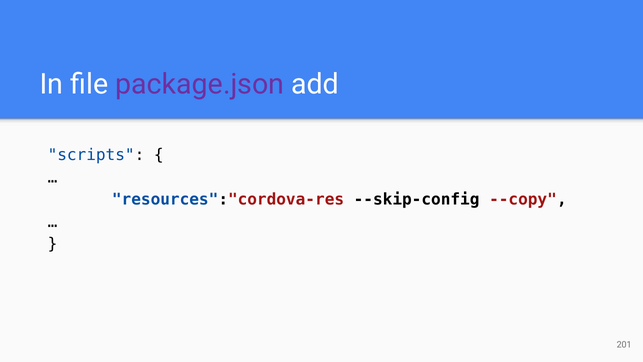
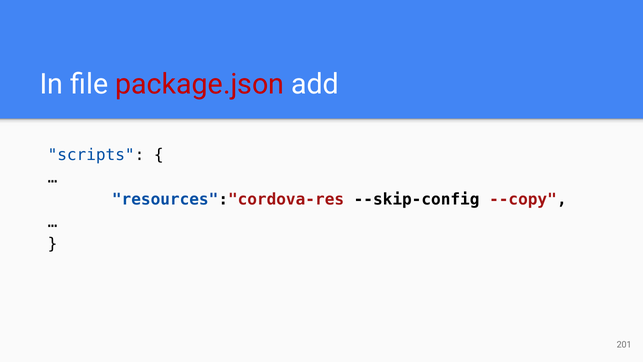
package.json colour: purple -> red
